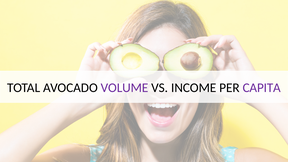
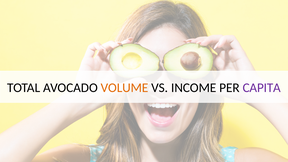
VOLUME colour: purple -> orange
